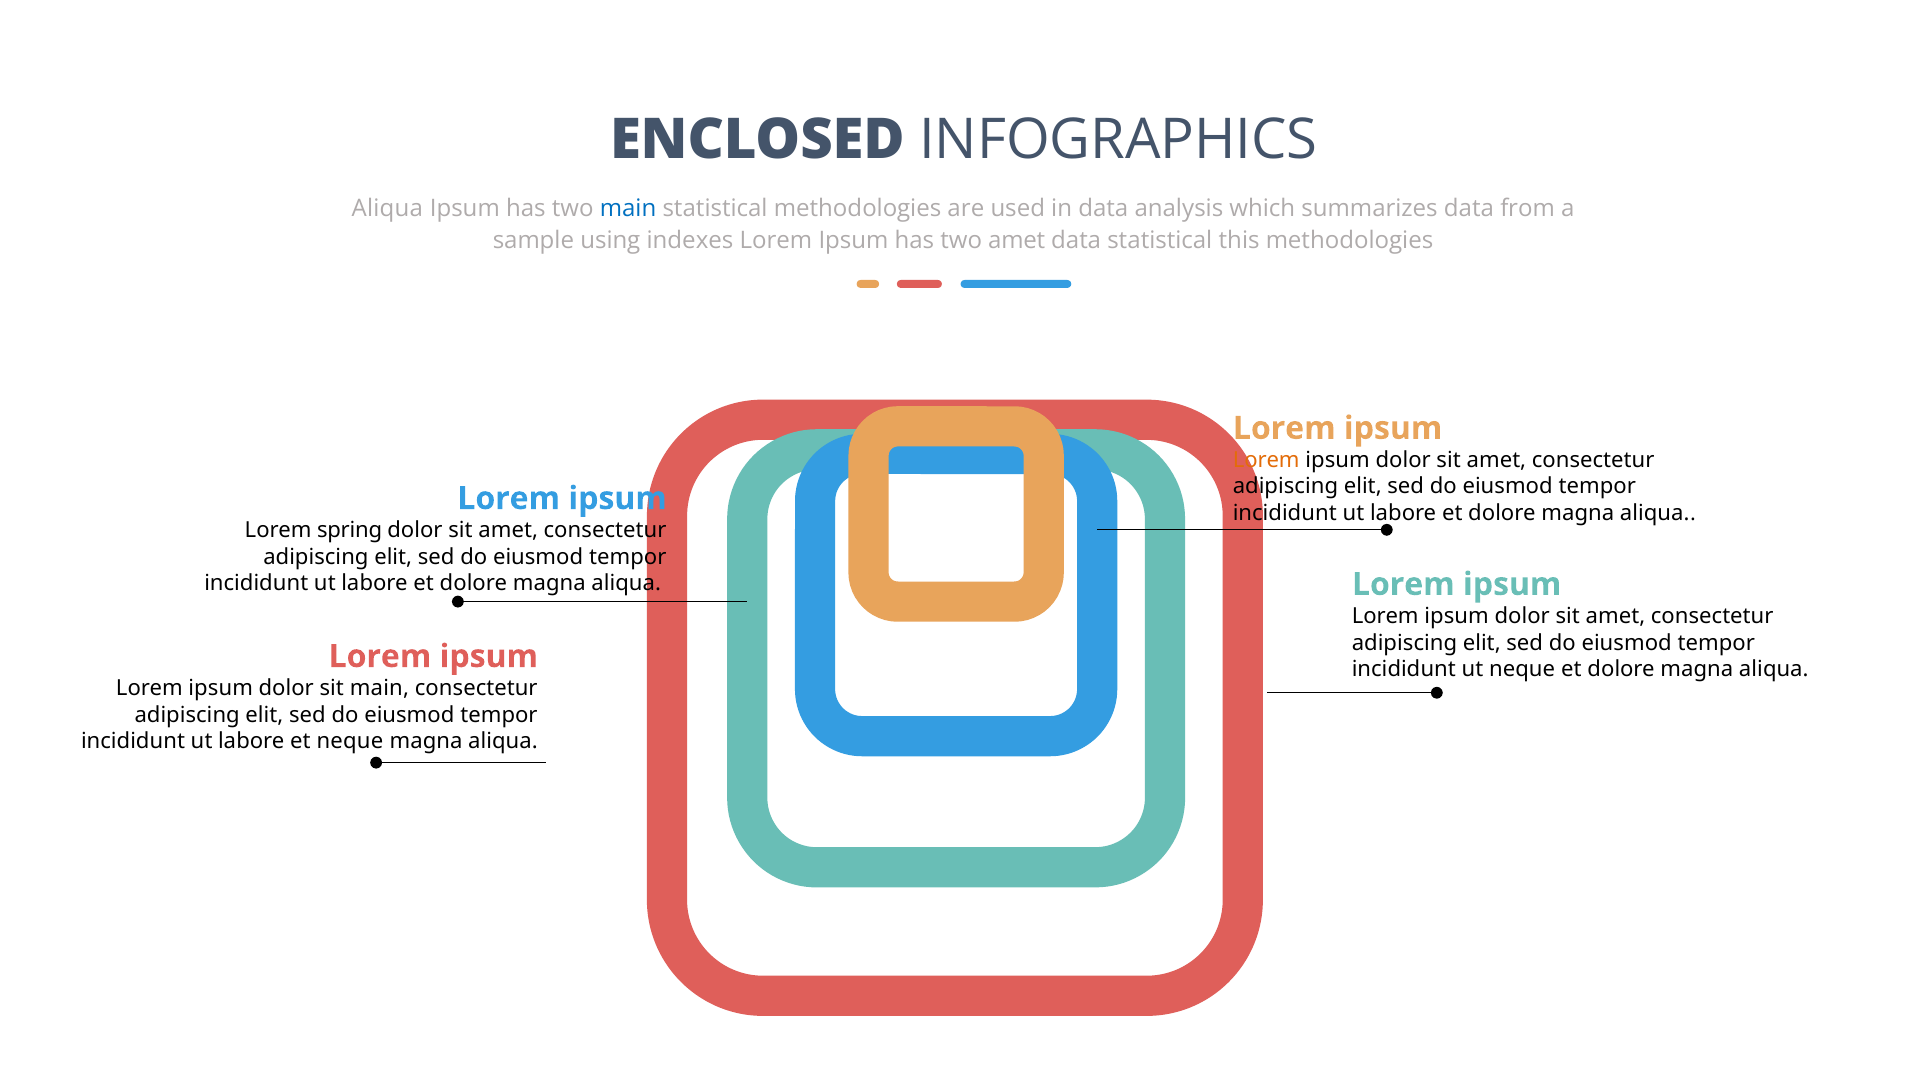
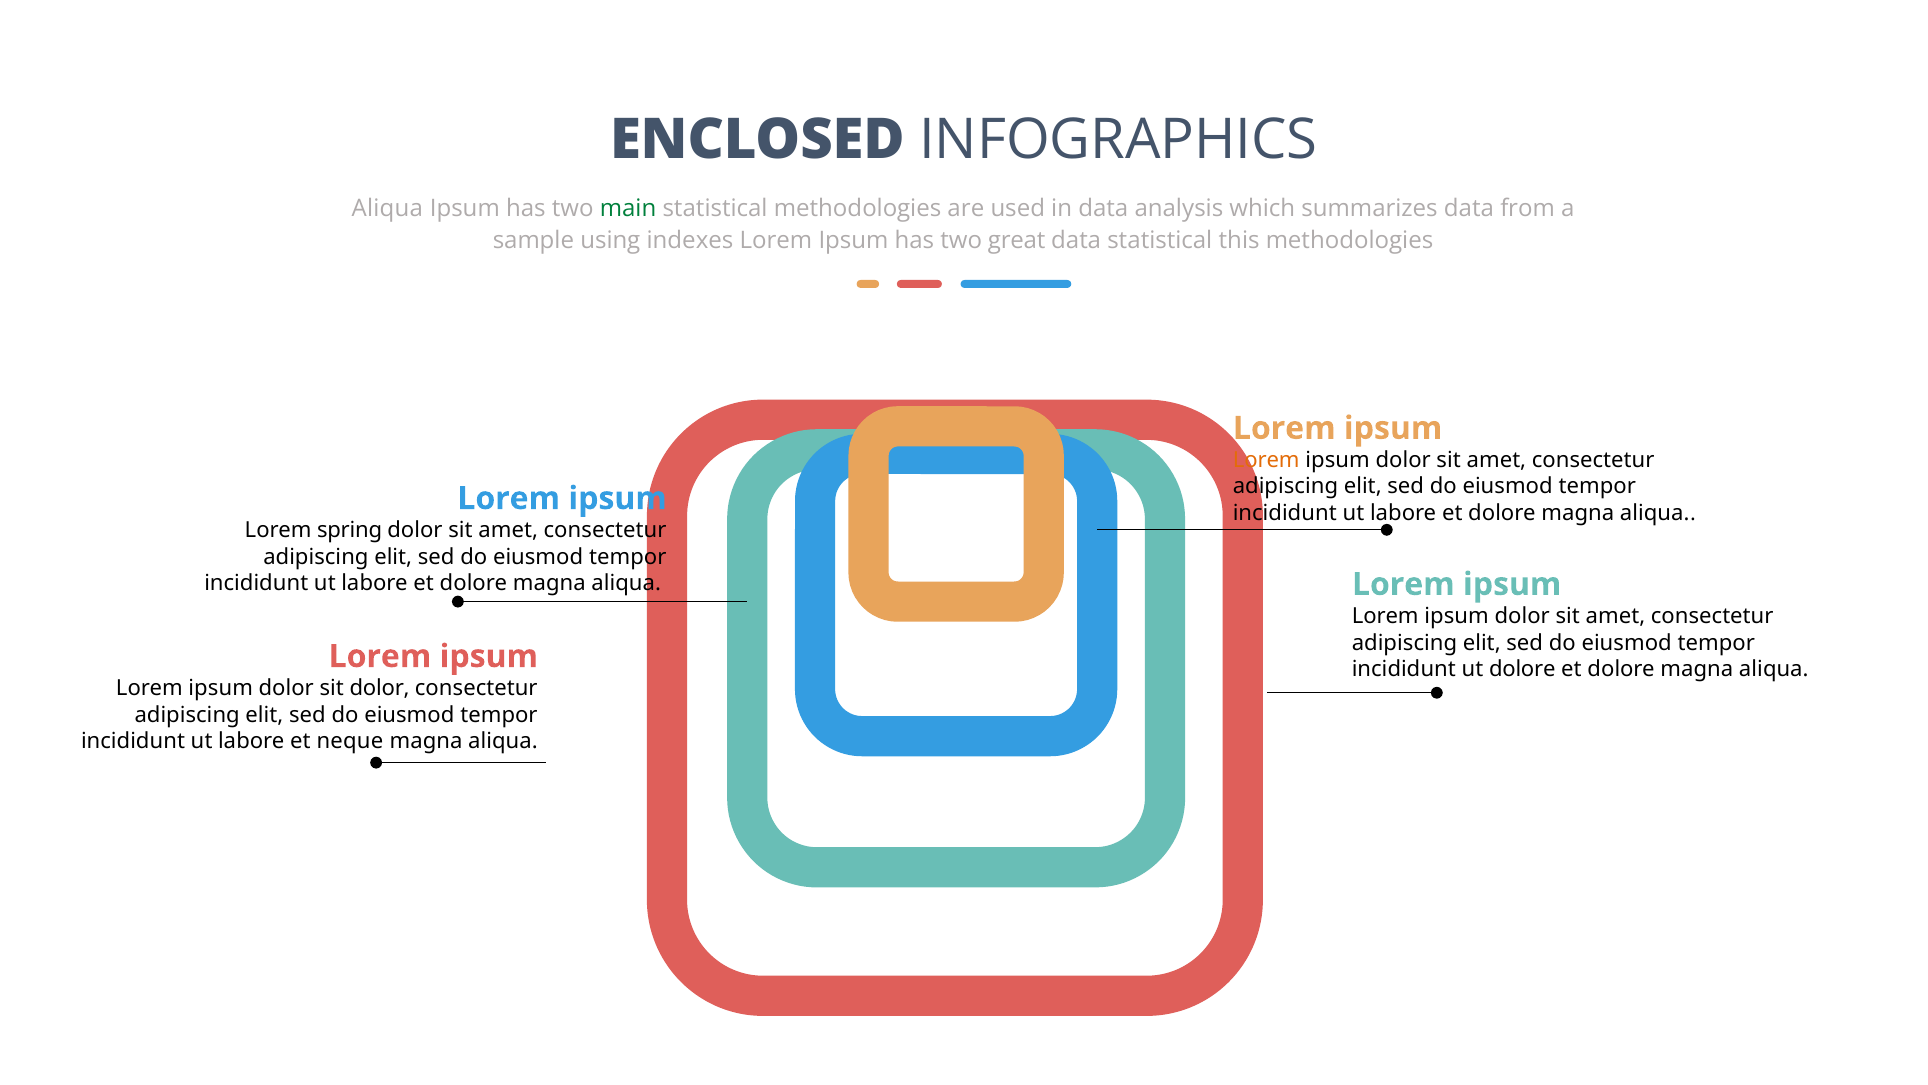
main at (628, 209) colour: blue -> green
two amet: amet -> great
ut neque: neque -> dolore
sit main: main -> dolor
